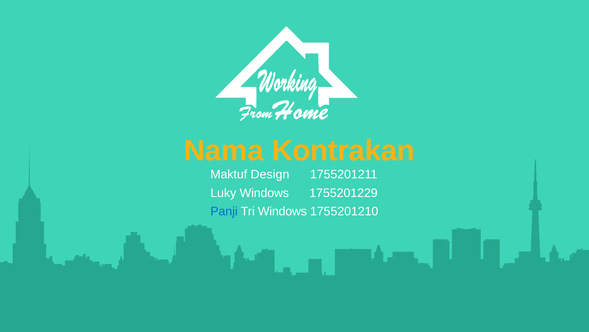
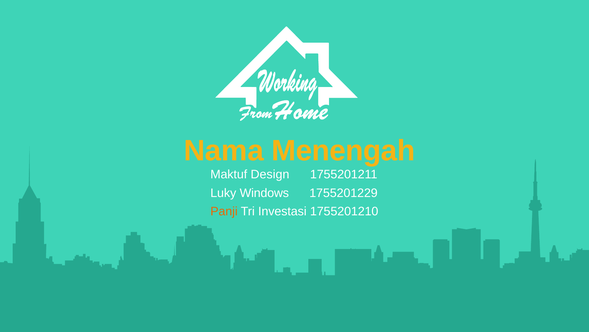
Kontrakan: Kontrakan -> Menengah
Panji colour: blue -> orange
Tri Windows: Windows -> Investasi
